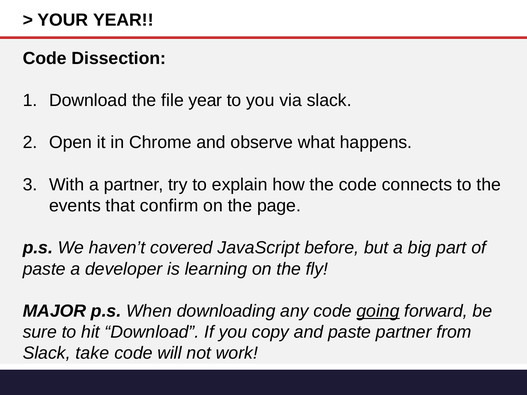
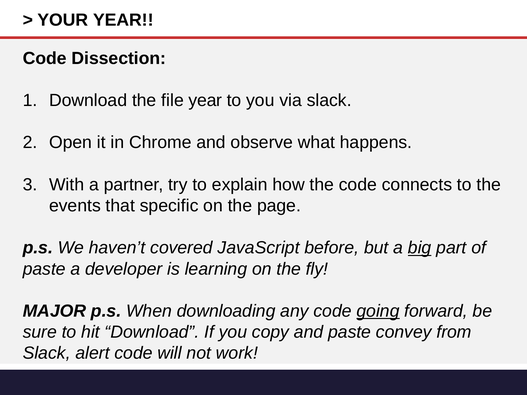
confirm: confirm -> specific
big underline: none -> present
paste partner: partner -> convey
take: take -> alert
